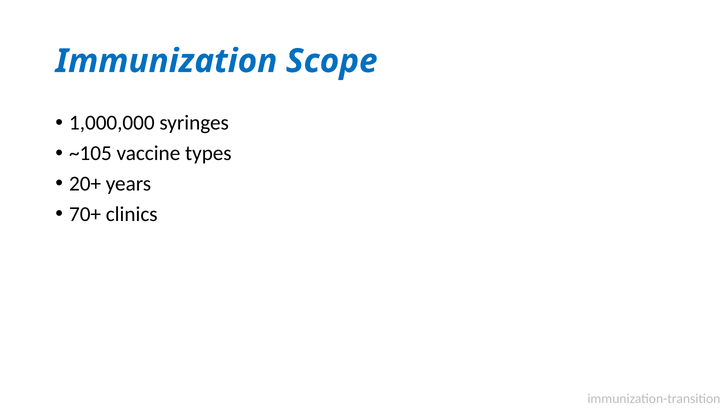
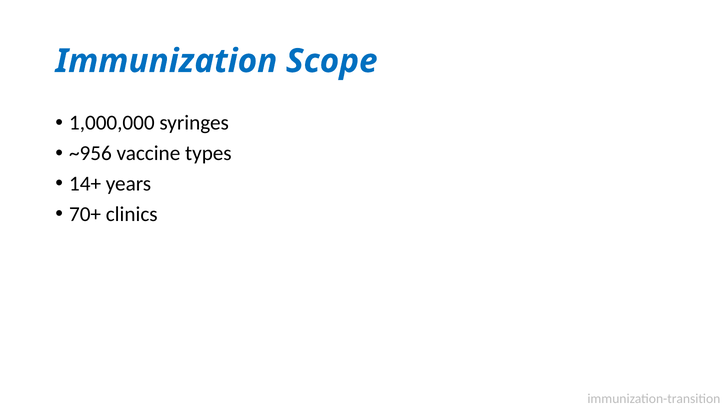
~105: ~105 -> ~956
20+: 20+ -> 14+
